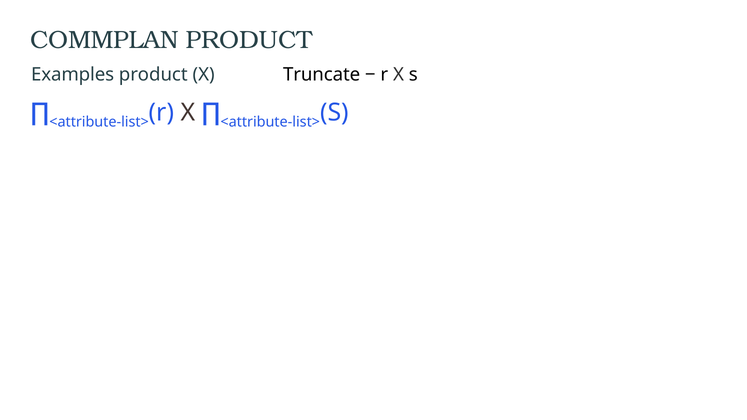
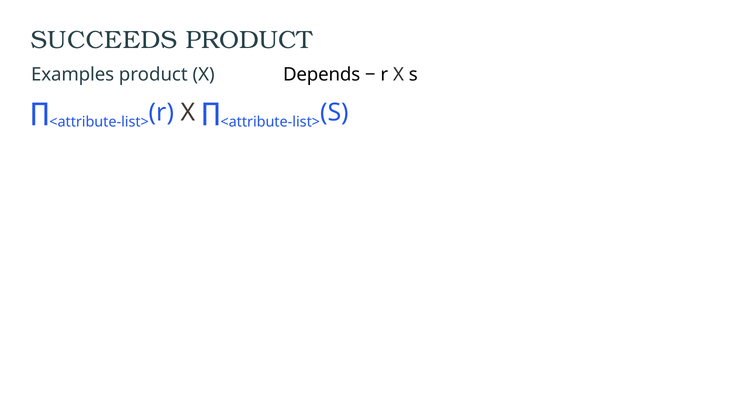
COMMPLAN: COMMPLAN -> SUCCEEDS
Truncate: Truncate -> Depends
